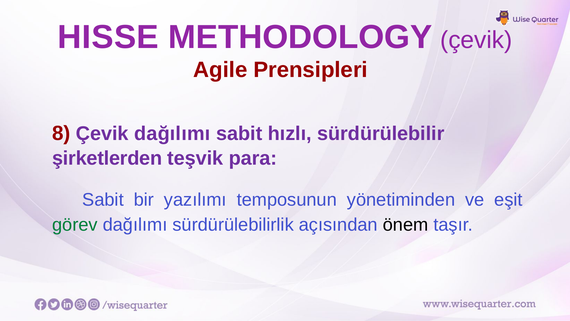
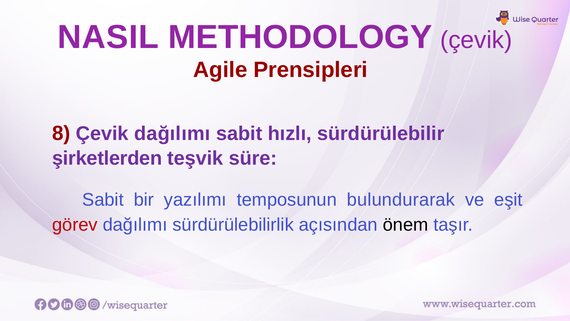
HISSE: HISSE -> NASIL
para: para -> süre
yönetiminden: yönetiminden -> bulundurarak
görev colour: green -> red
